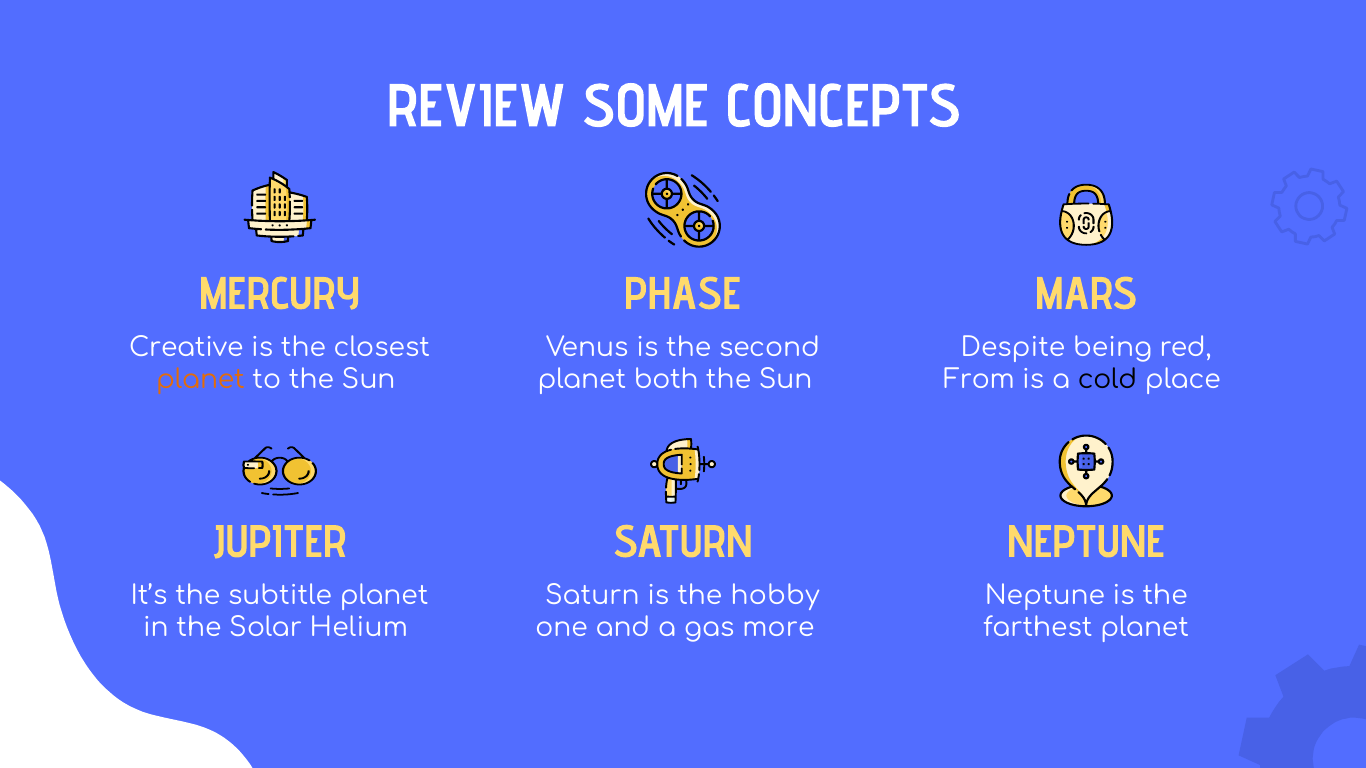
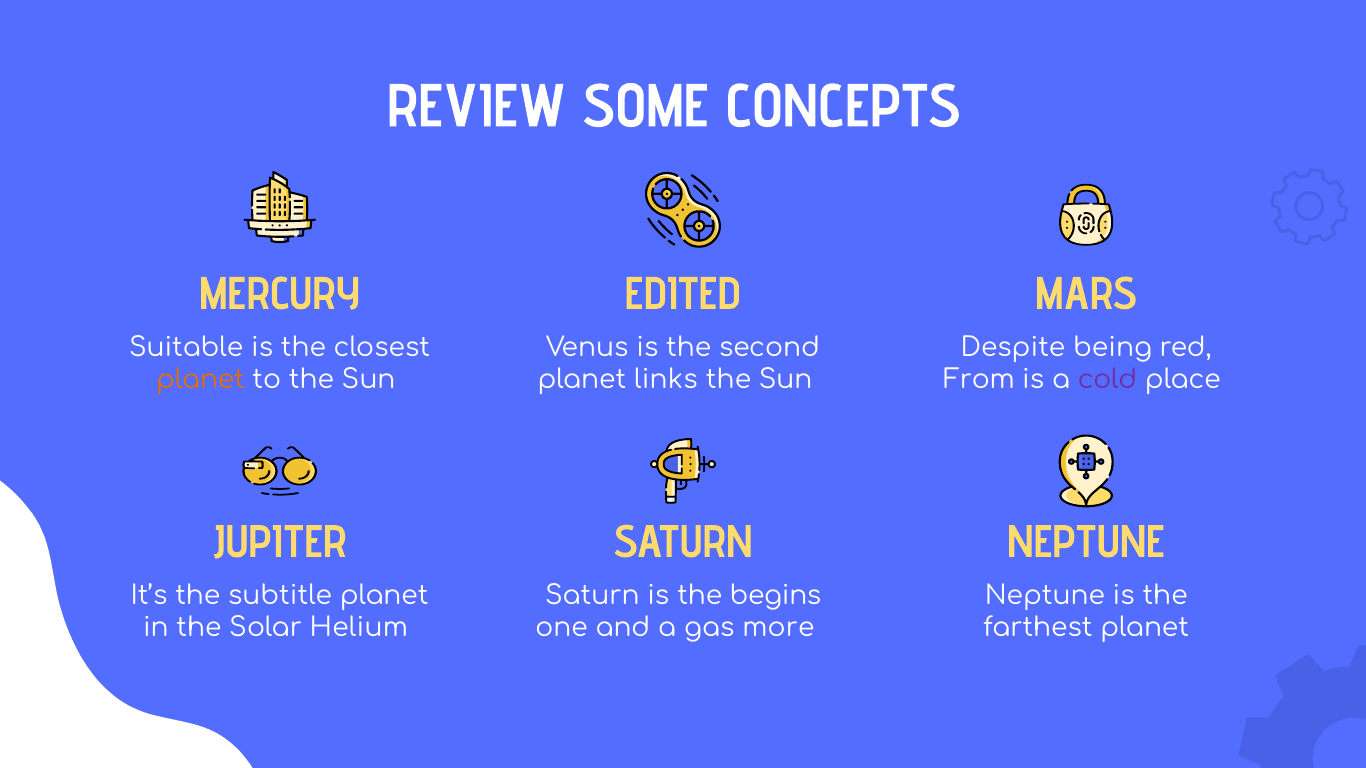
PHASE: PHASE -> EDITED
Creative: Creative -> Suitable
both: both -> links
cold colour: black -> purple
hobby: hobby -> begins
